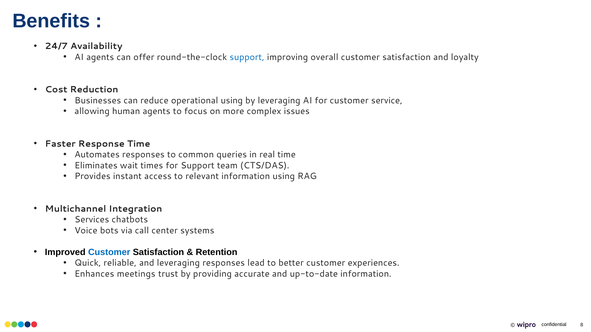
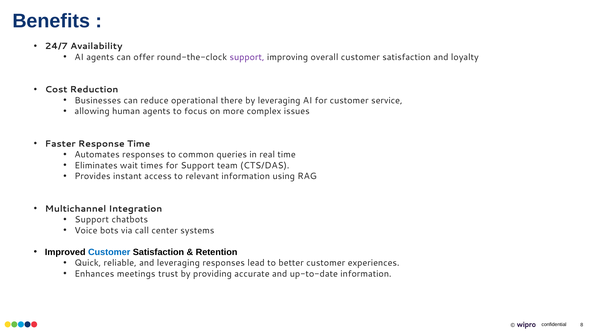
support at (247, 57) colour: blue -> purple
operational using: using -> there
Services at (92, 220): Services -> Support
